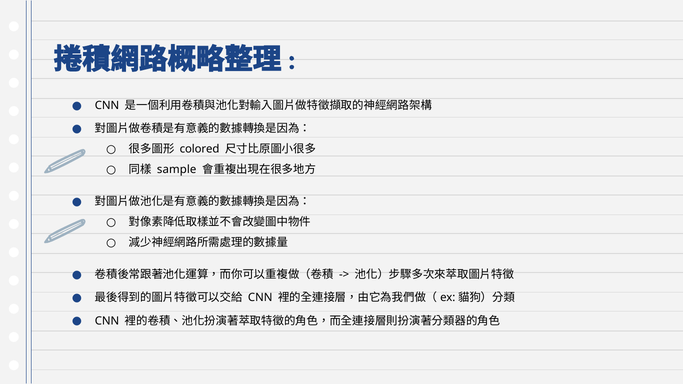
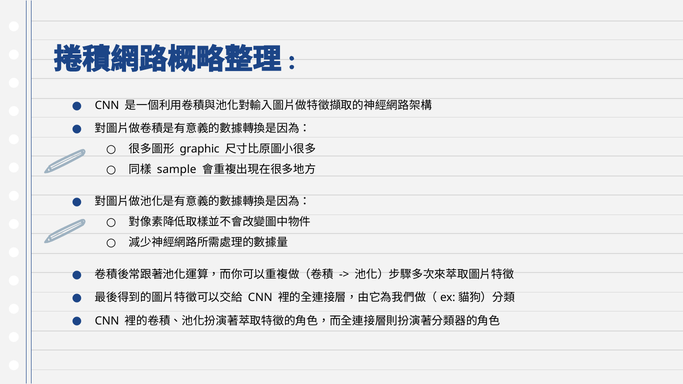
colored: colored -> graphic
